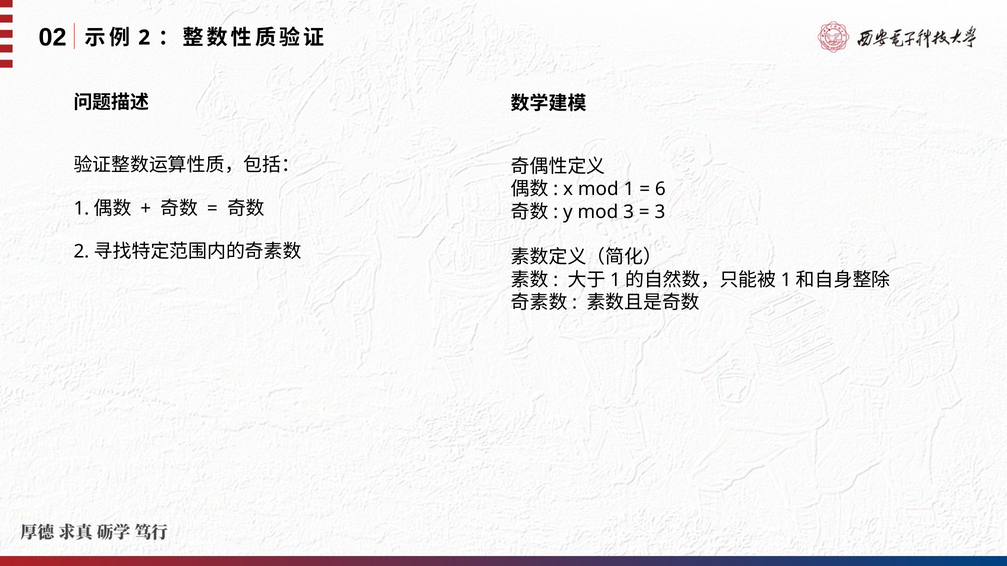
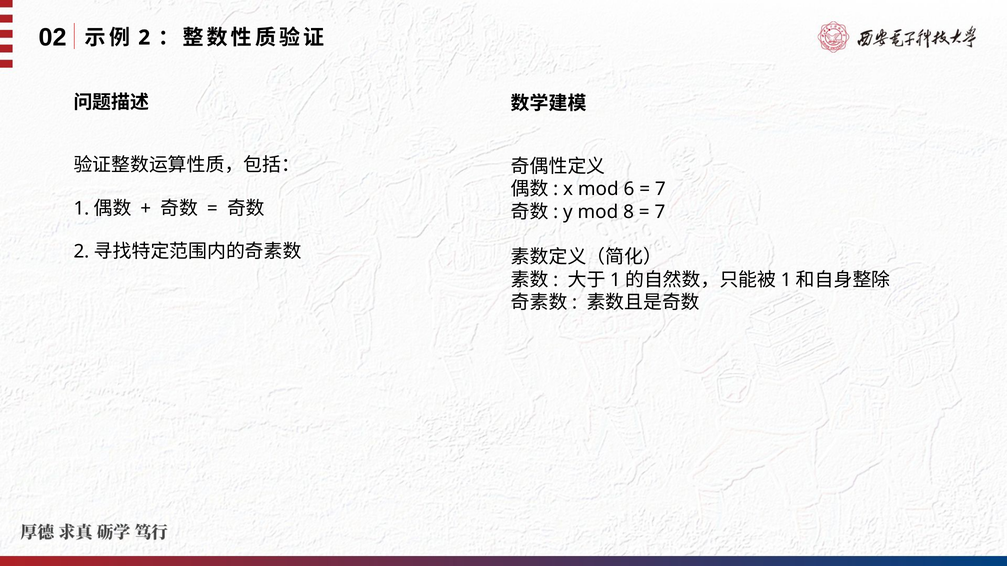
1: 1 -> 6
6 at (660, 189): 6 -> 7
mod 3: 3 -> 8
3 at (660, 212): 3 -> 7
